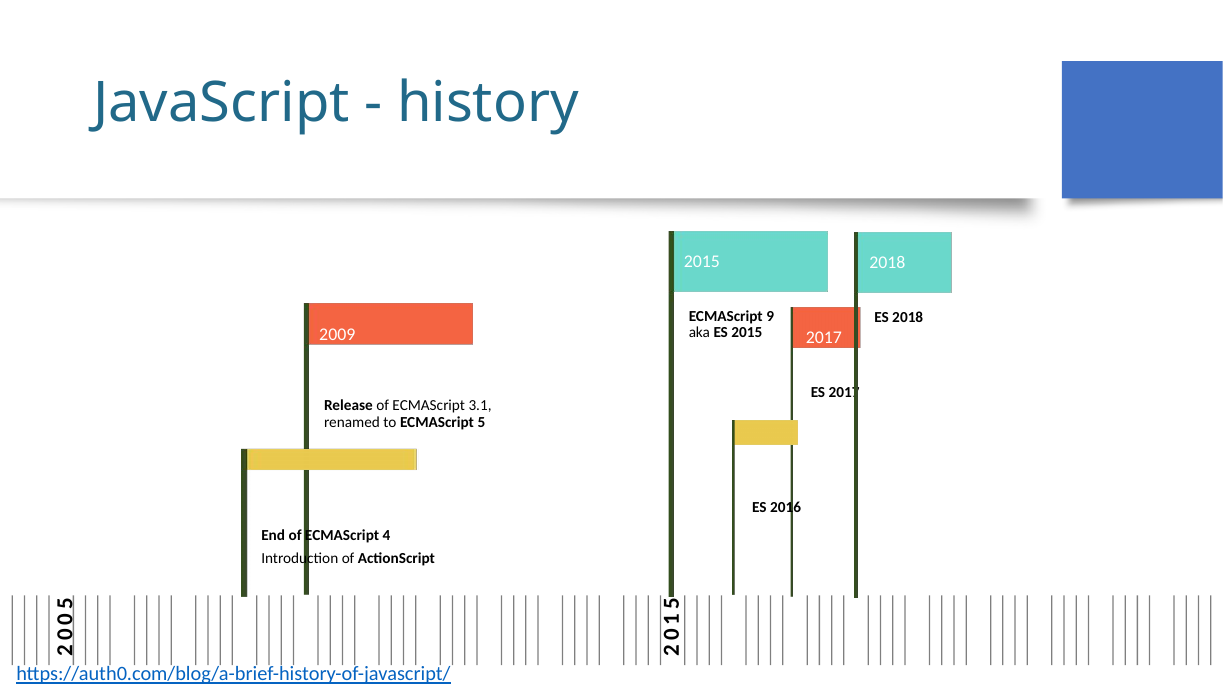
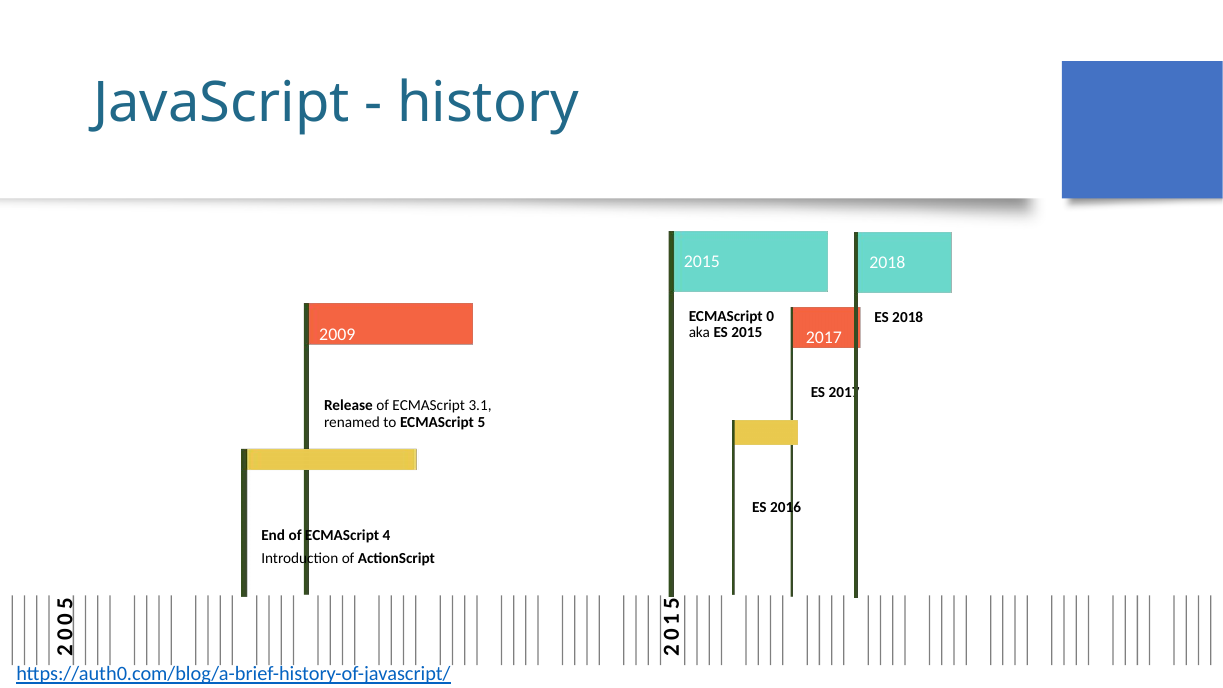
ECMAScript 9: 9 -> 0
